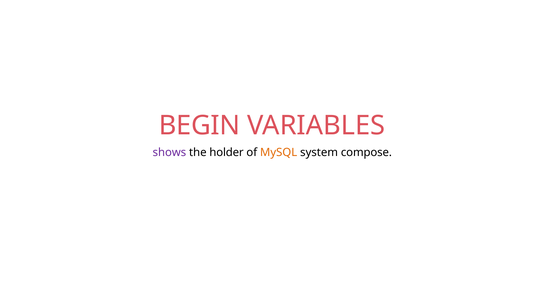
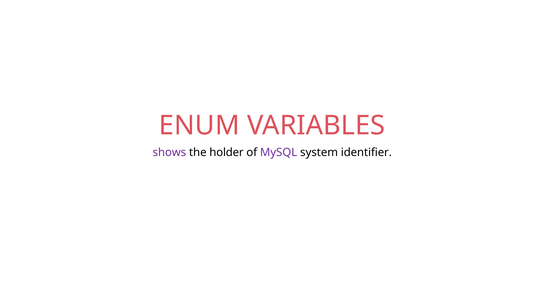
BEGIN: BEGIN -> ENUM
MySQL colour: orange -> purple
compose: compose -> identifier
